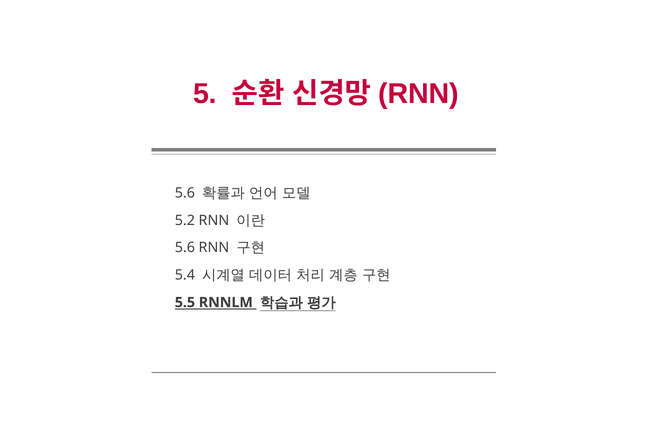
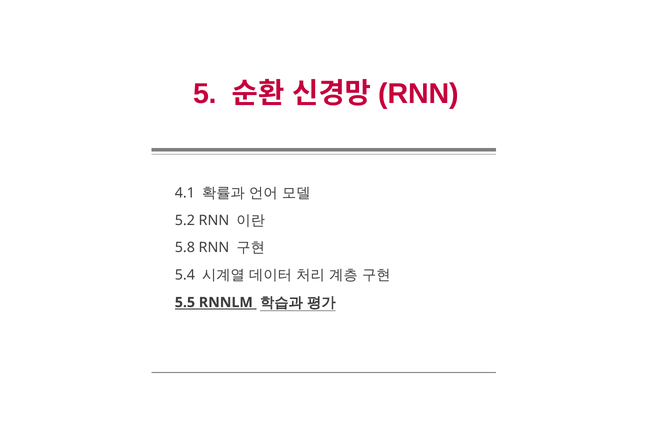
5.6 at (185, 193): 5.6 -> 4.1
5.6 at (185, 248): 5.6 -> 5.8
